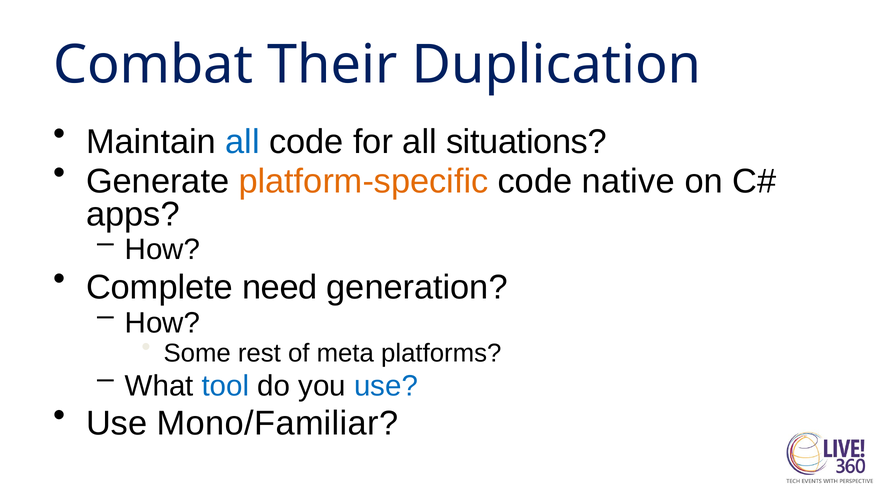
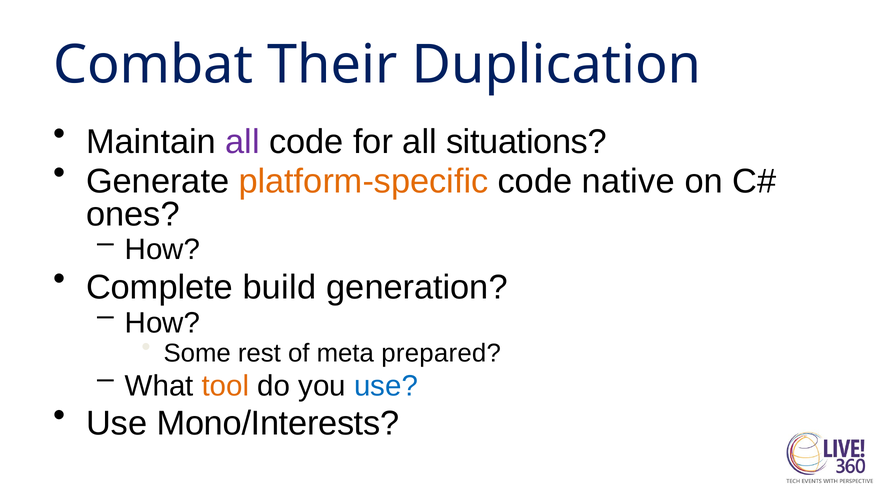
all at (242, 142) colour: blue -> purple
apps: apps -> ones
need: need -> build
platforms: platforms -> prepared
tool colour: blue -> orange
Mono/Familiar: Mono/Familiar -> Mono/Interests
